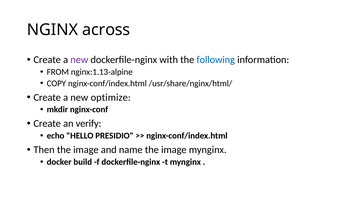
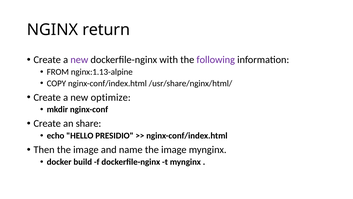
across: across -> return
following colour: blue -> purple
verify: verify -> share
